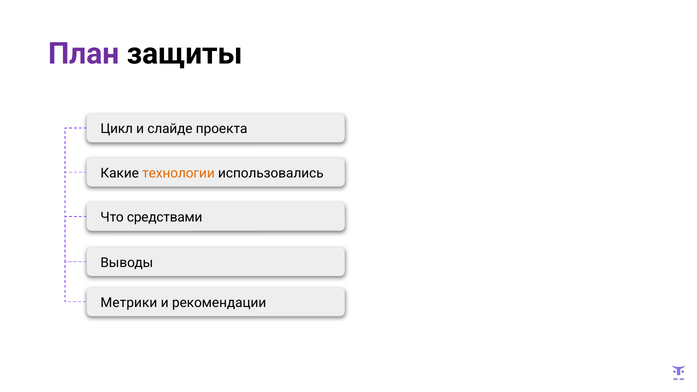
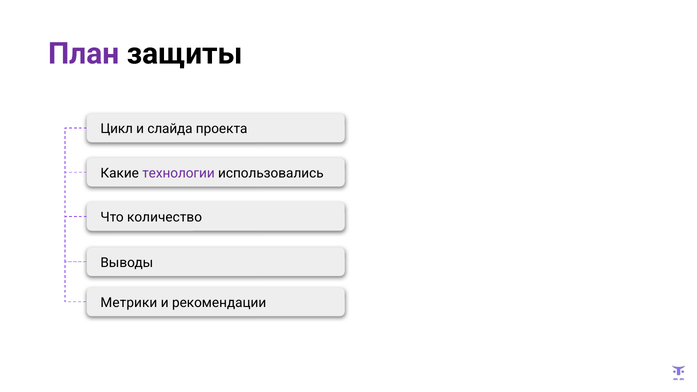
слайде: слайде -> слайда
технологии colour: orange -> purple
средствами: средствами -> количество
